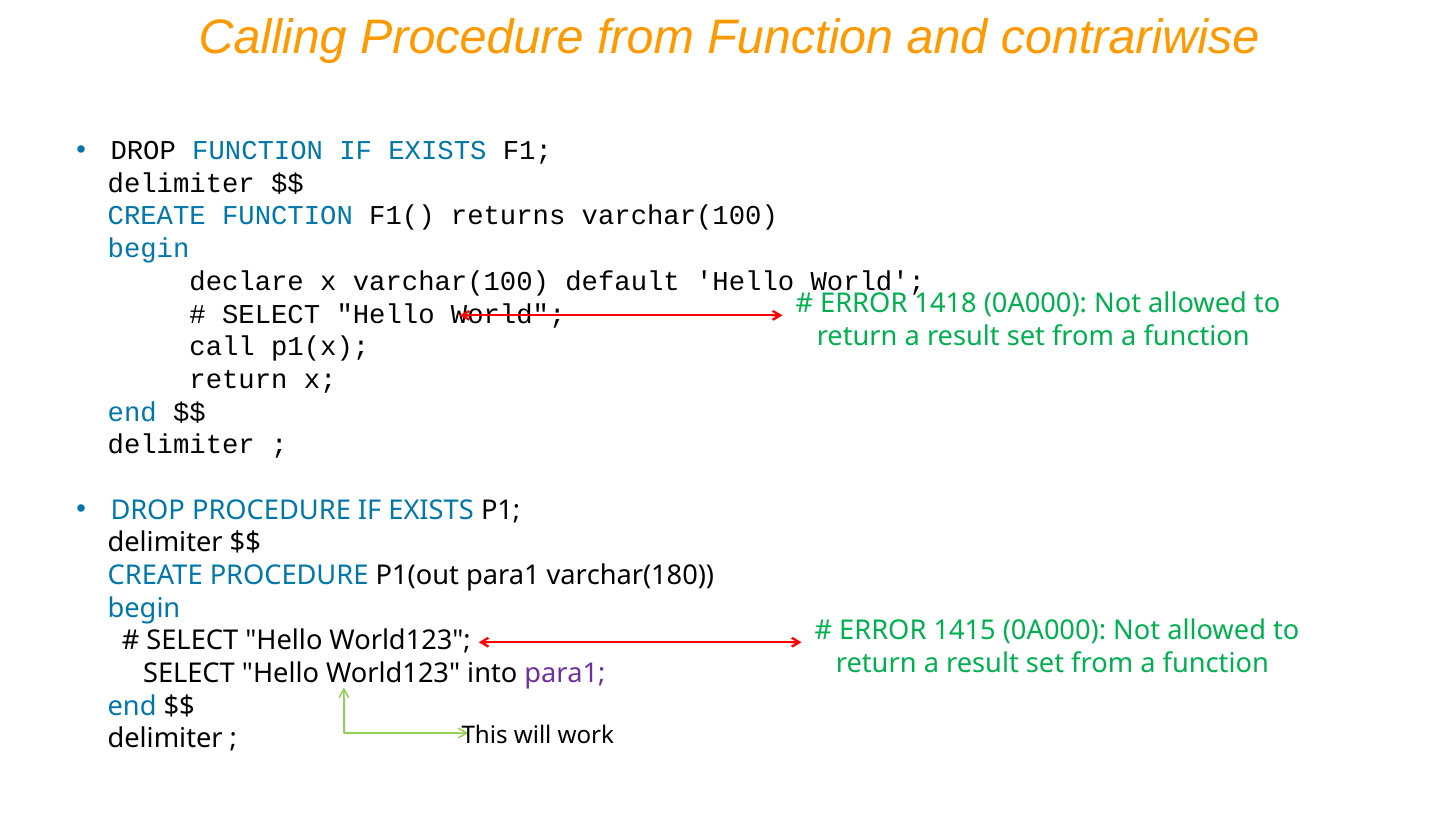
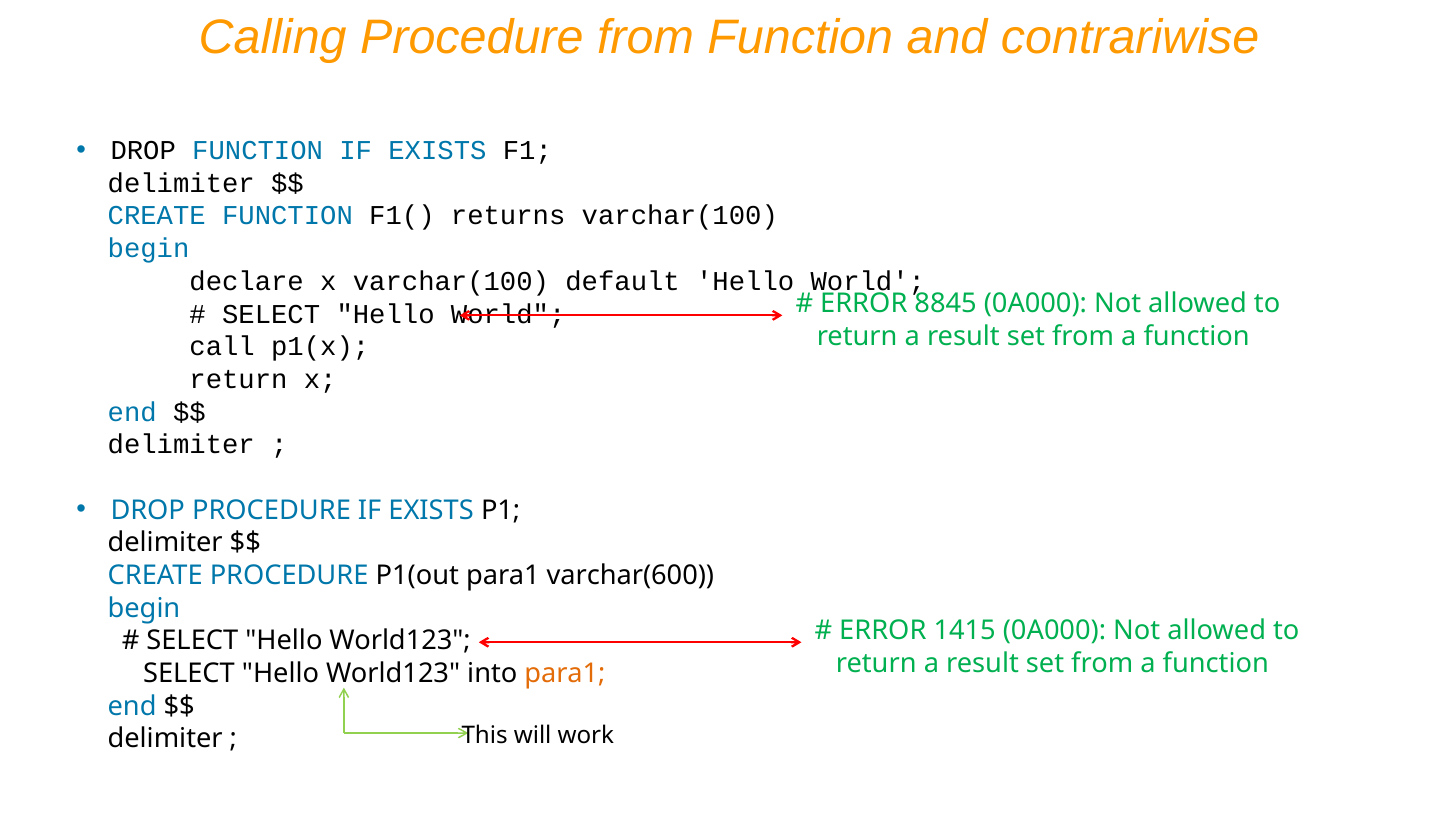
1418: 1418 -> 8845
varchar(180: varchar(180 -> varchar(600
para1 at (565, 674) colour: purple -> orange
